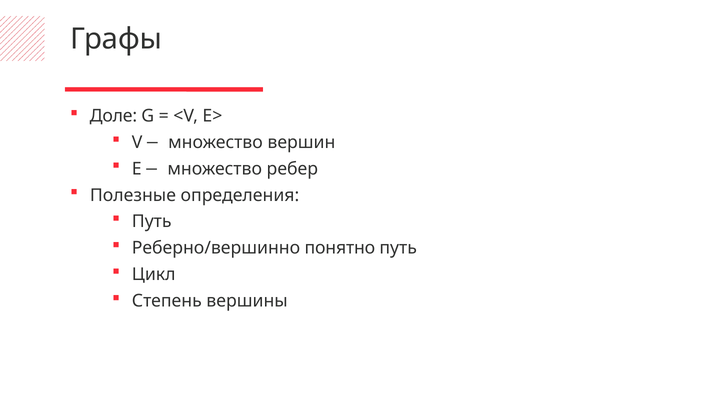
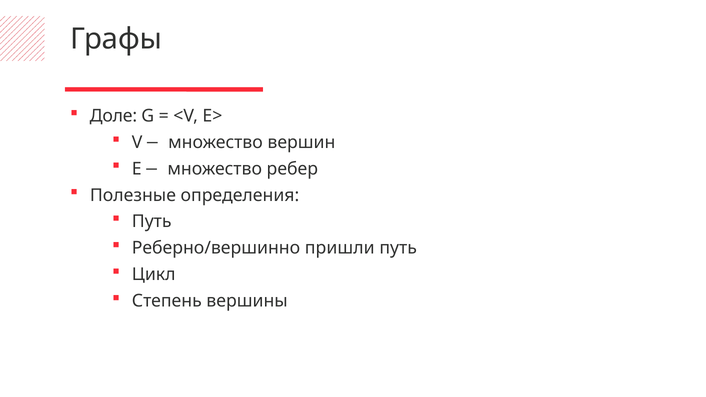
понятно: понятно -> пришли
